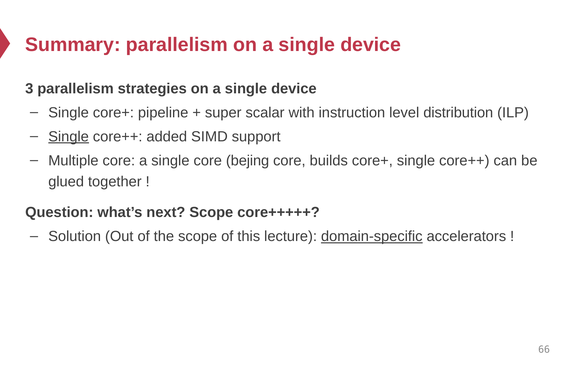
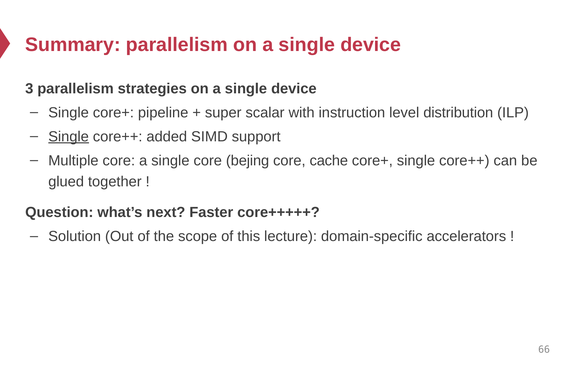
builds: builds -> cache
next Scope: Scope -> Faster
domain-specific underline: present -> none
